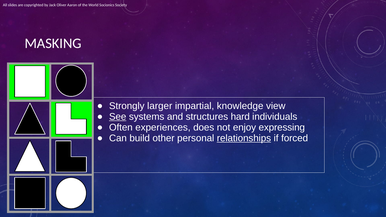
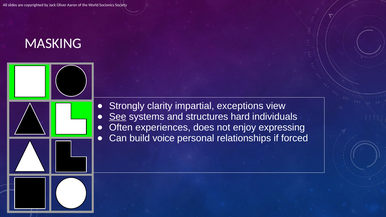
larger: larger -> clarity
knowledge: knowledge -> exceptions
other: other -> voice
relationships underline: present -> none
